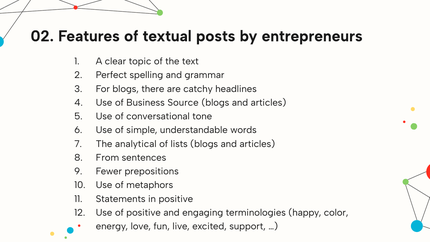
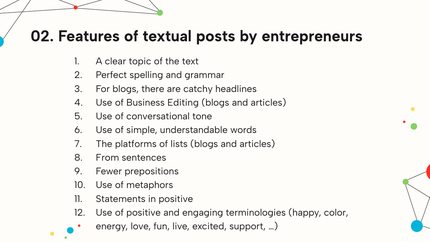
Source: Source -> Editing
analytical: analytical -> platforms
